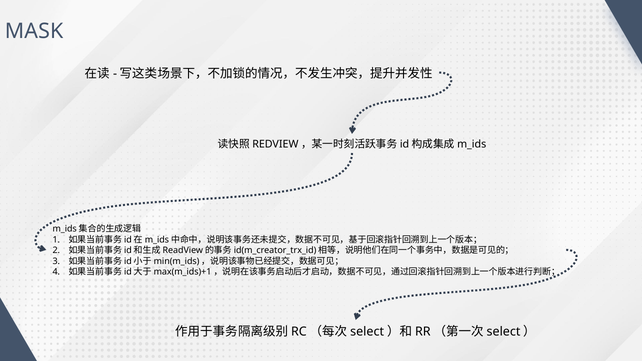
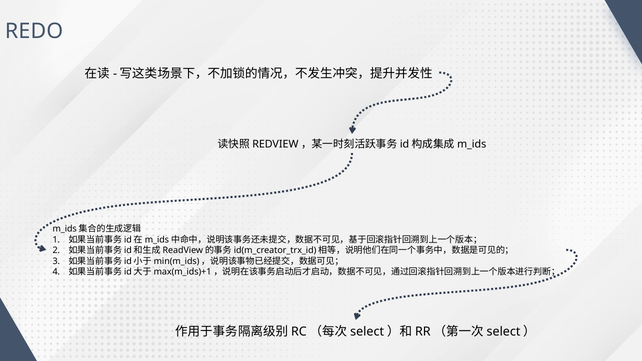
MASK: MASK -> REDO
